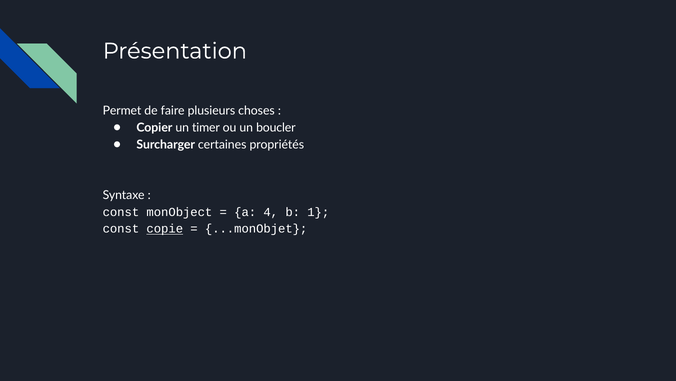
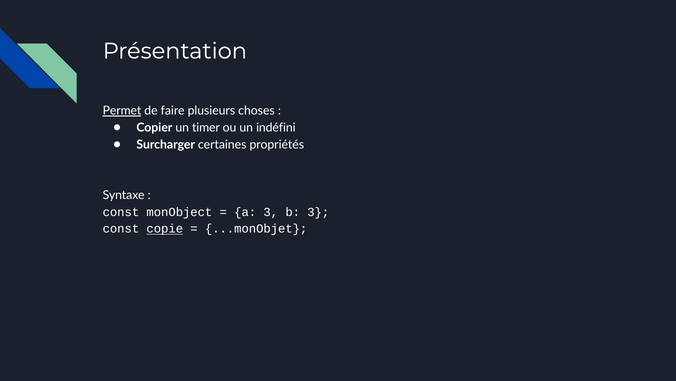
Permet underline: none -> present
boucler: boucler -> indéfini
a 4: 4 -> 3
b 1: 1 -> 3
